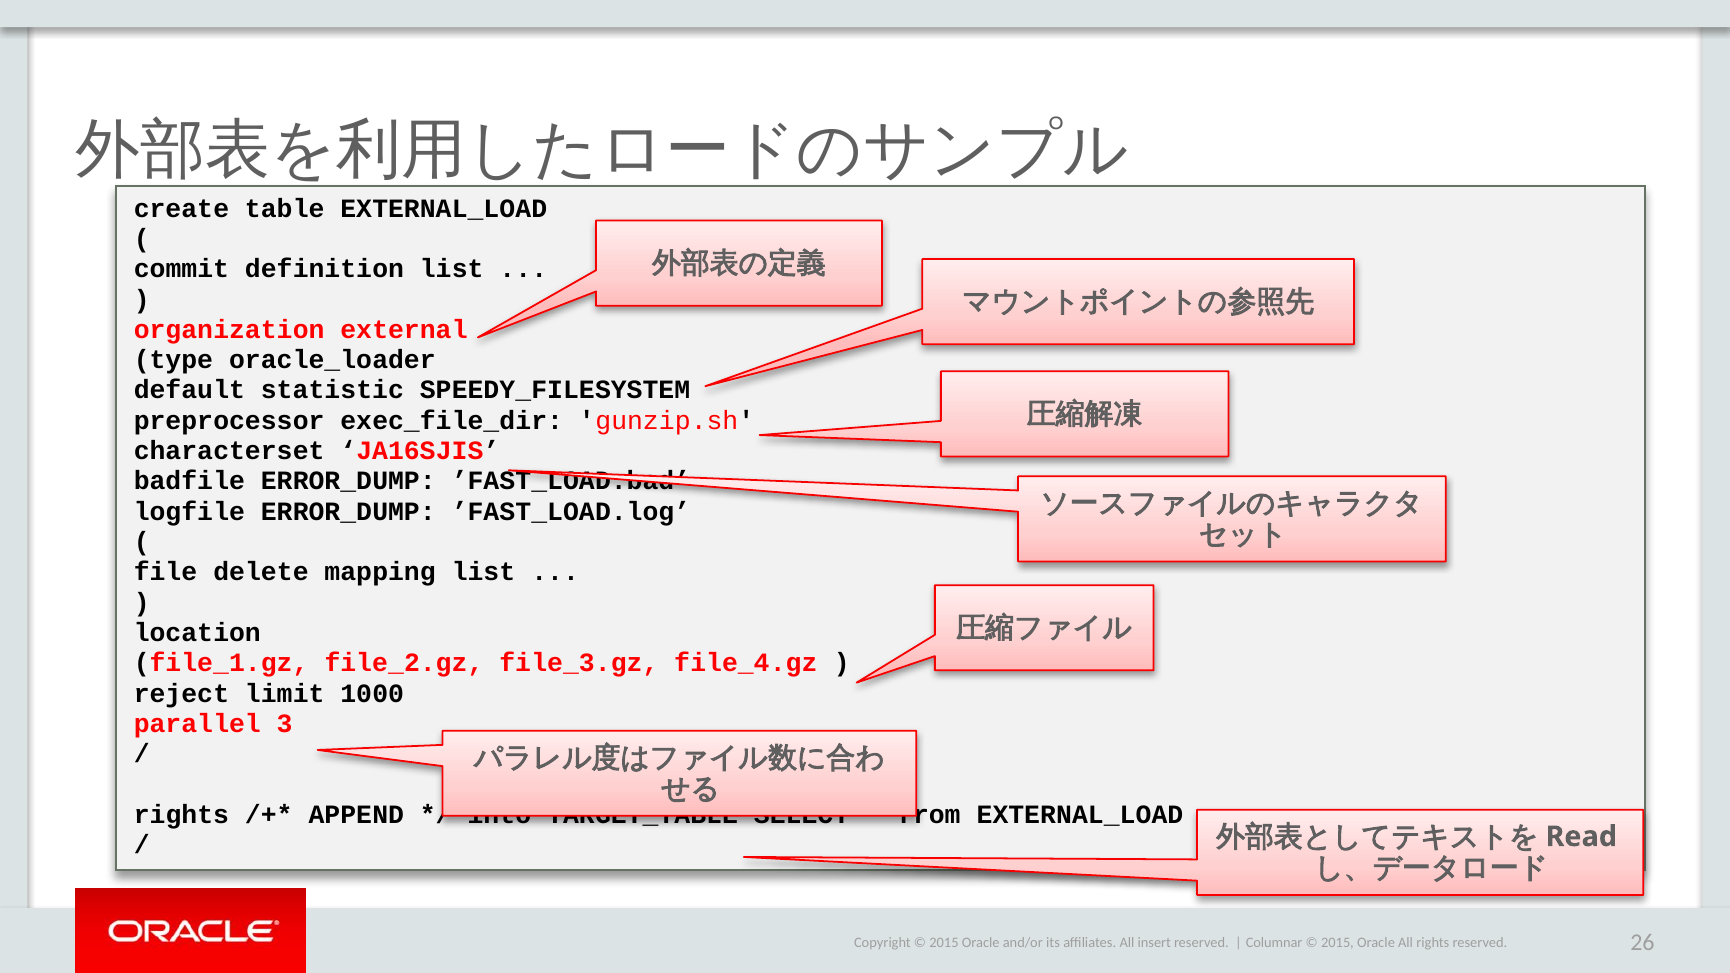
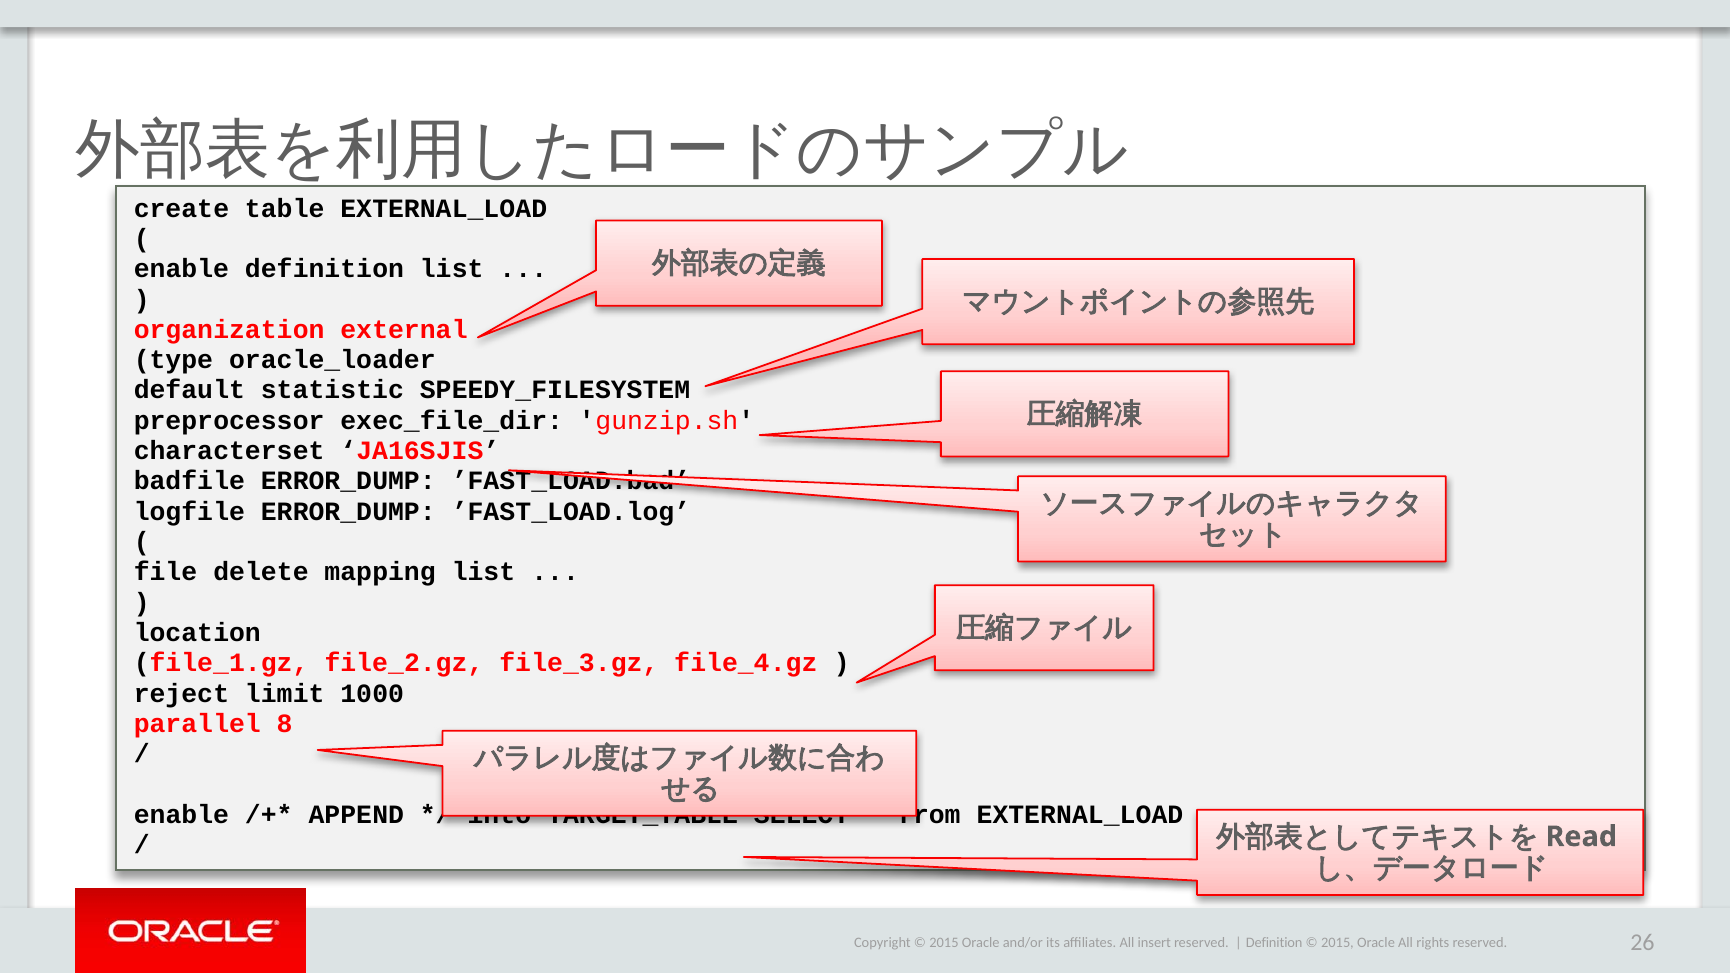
commit at (181, 269): commit -> enable
3: 3 -> 8
rights at (181, 815): rights -> enable
Columnar at (1274, 943): Columnar -> Definition
